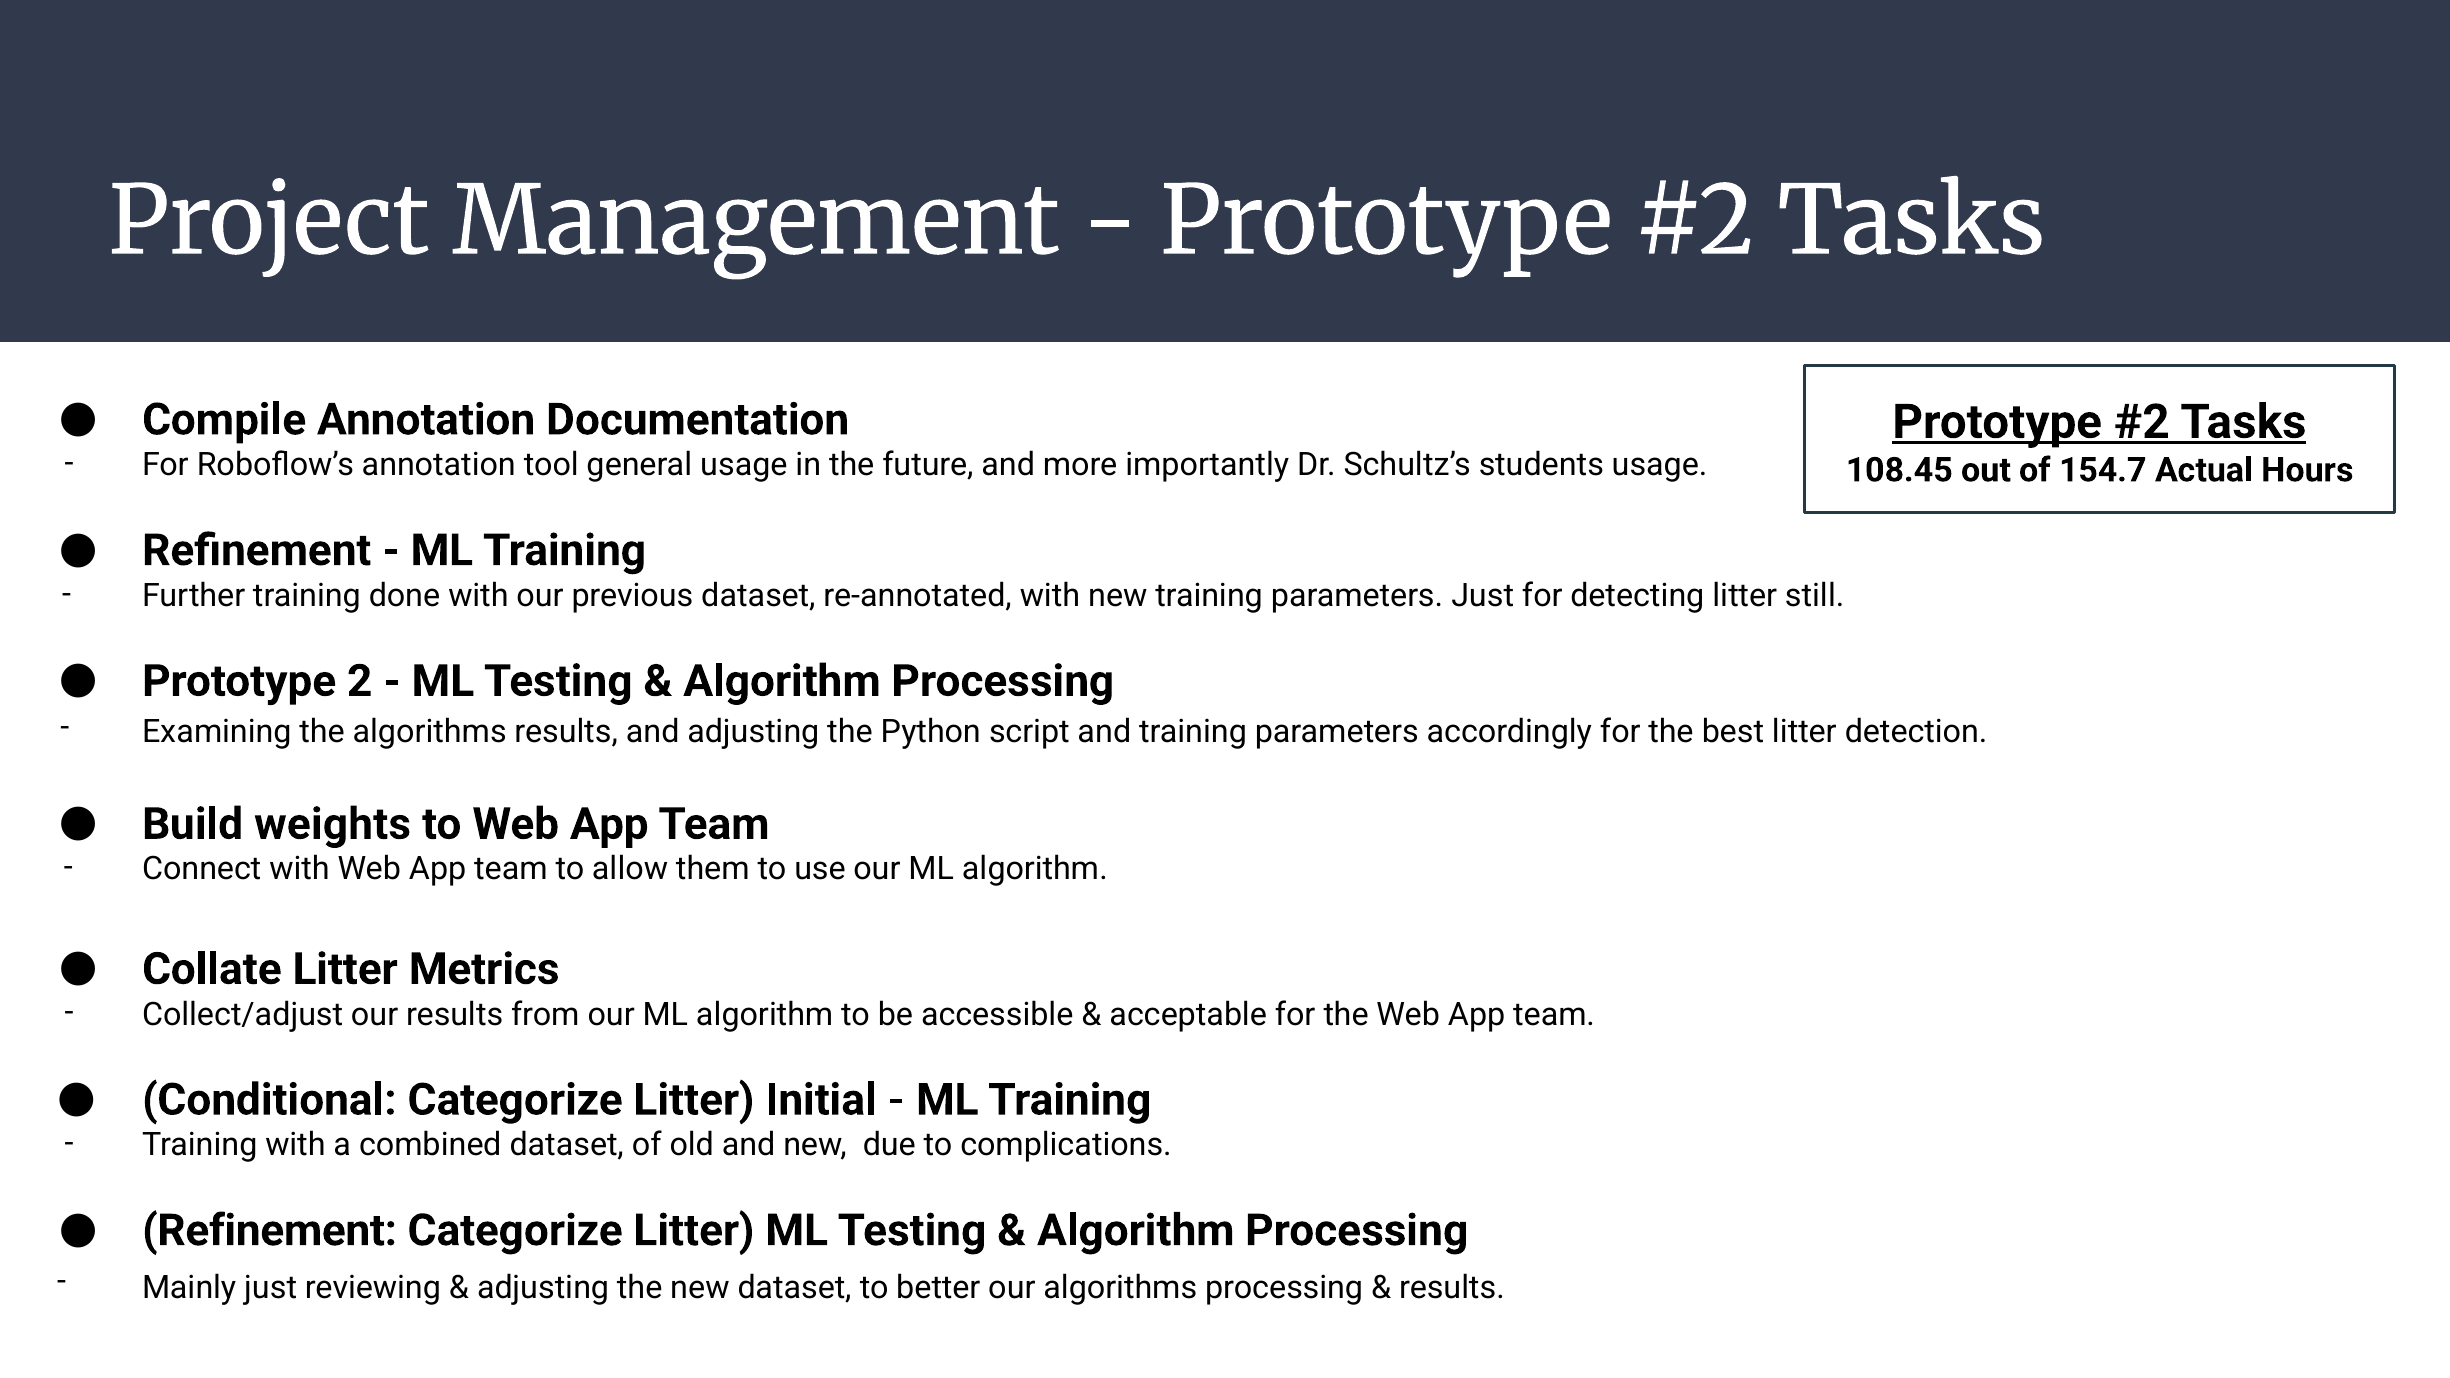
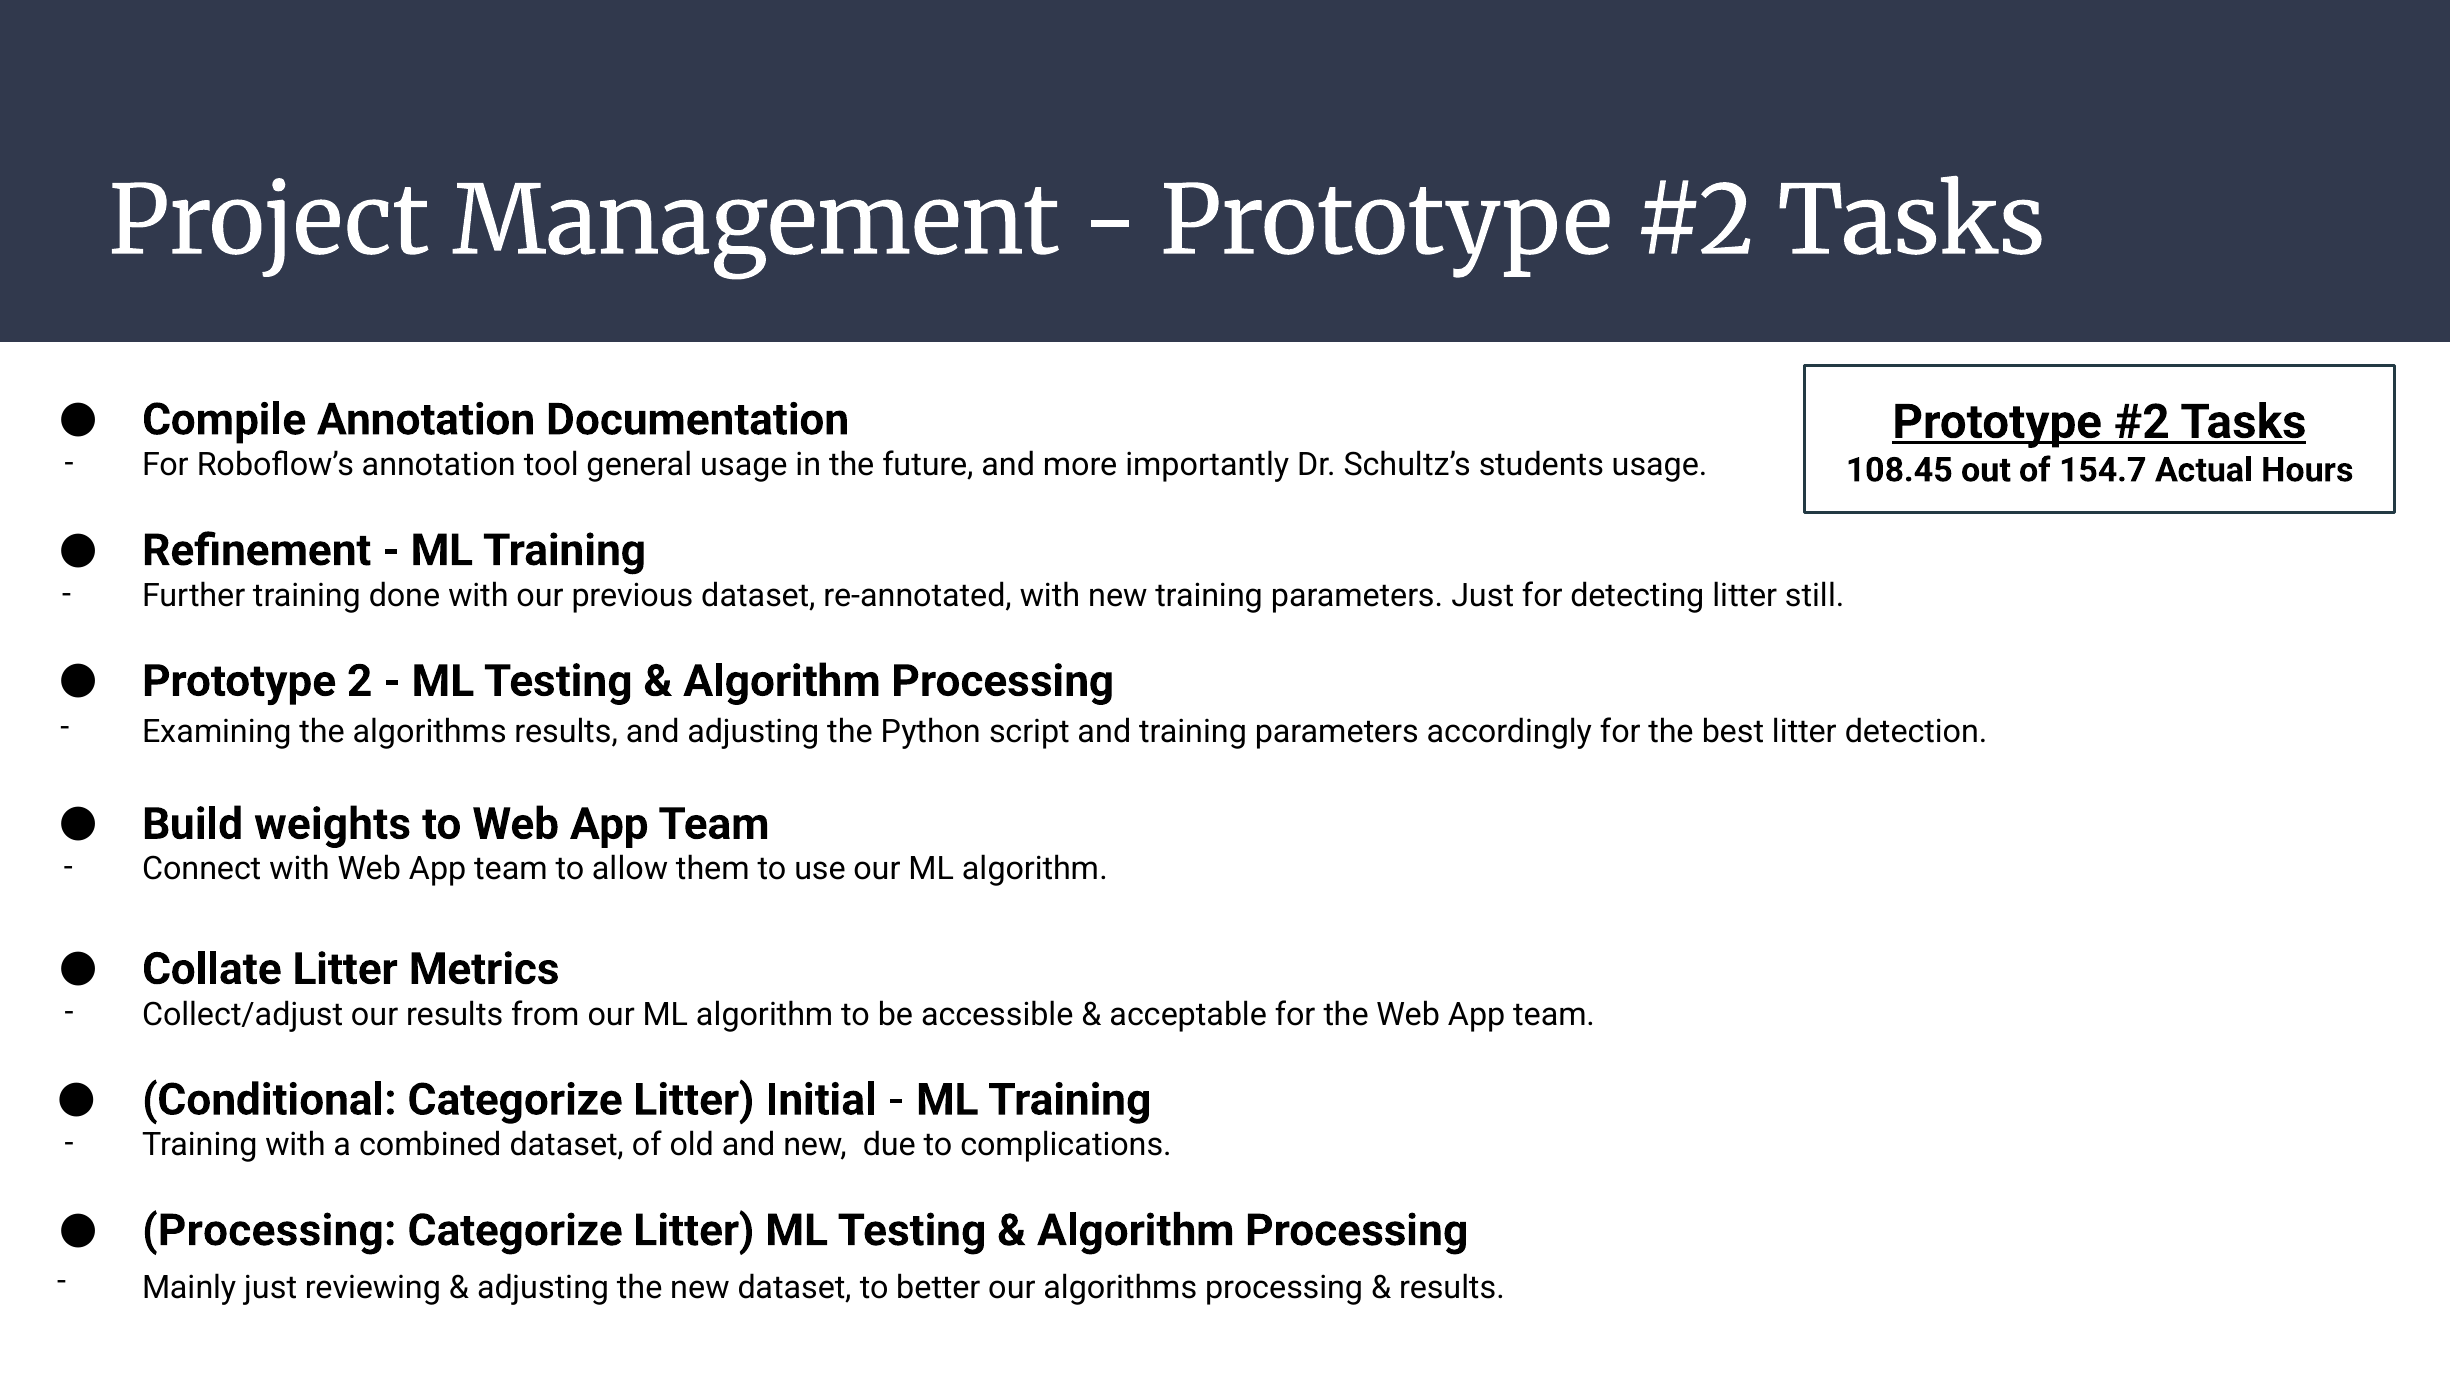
Refinement at (270, 1231): Refinement -> Processing
